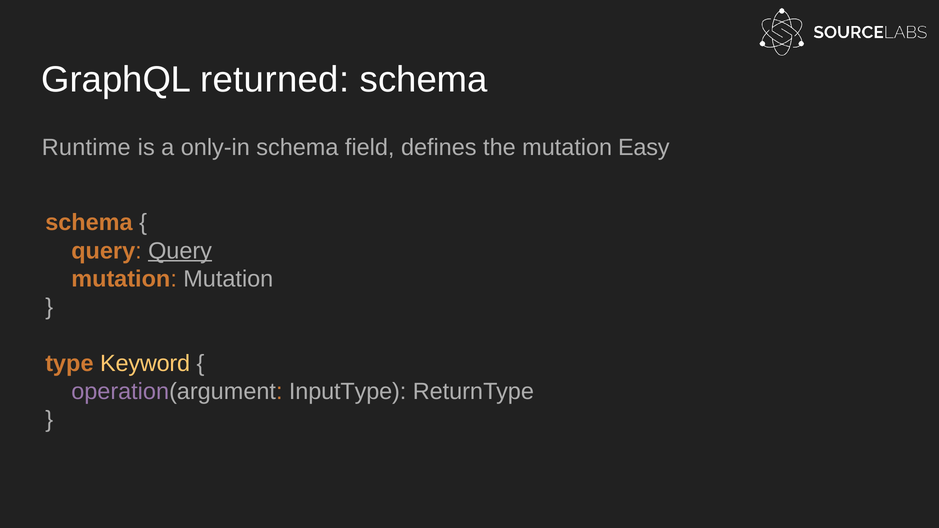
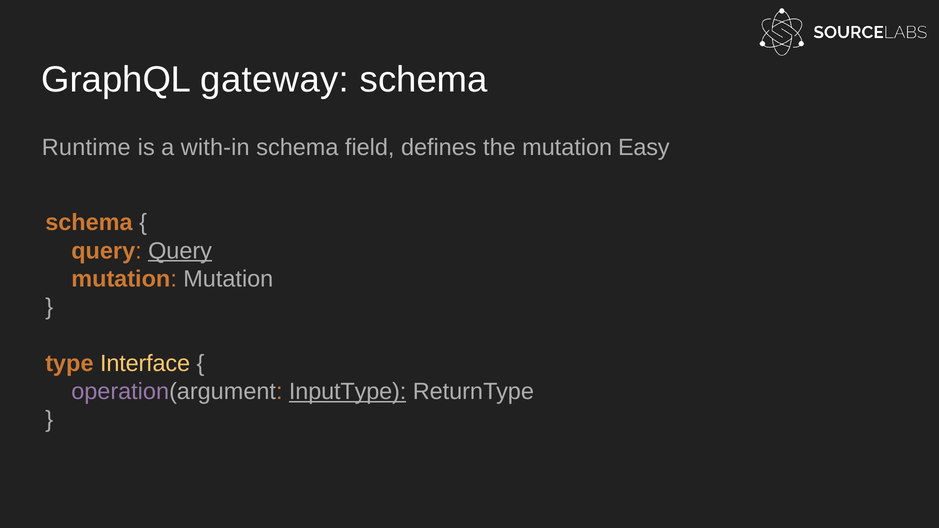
returned: returned -> gateway
only-in: only-in -> with-in
Keyword: Keyword -> Interface
InputType underline: none -> present
